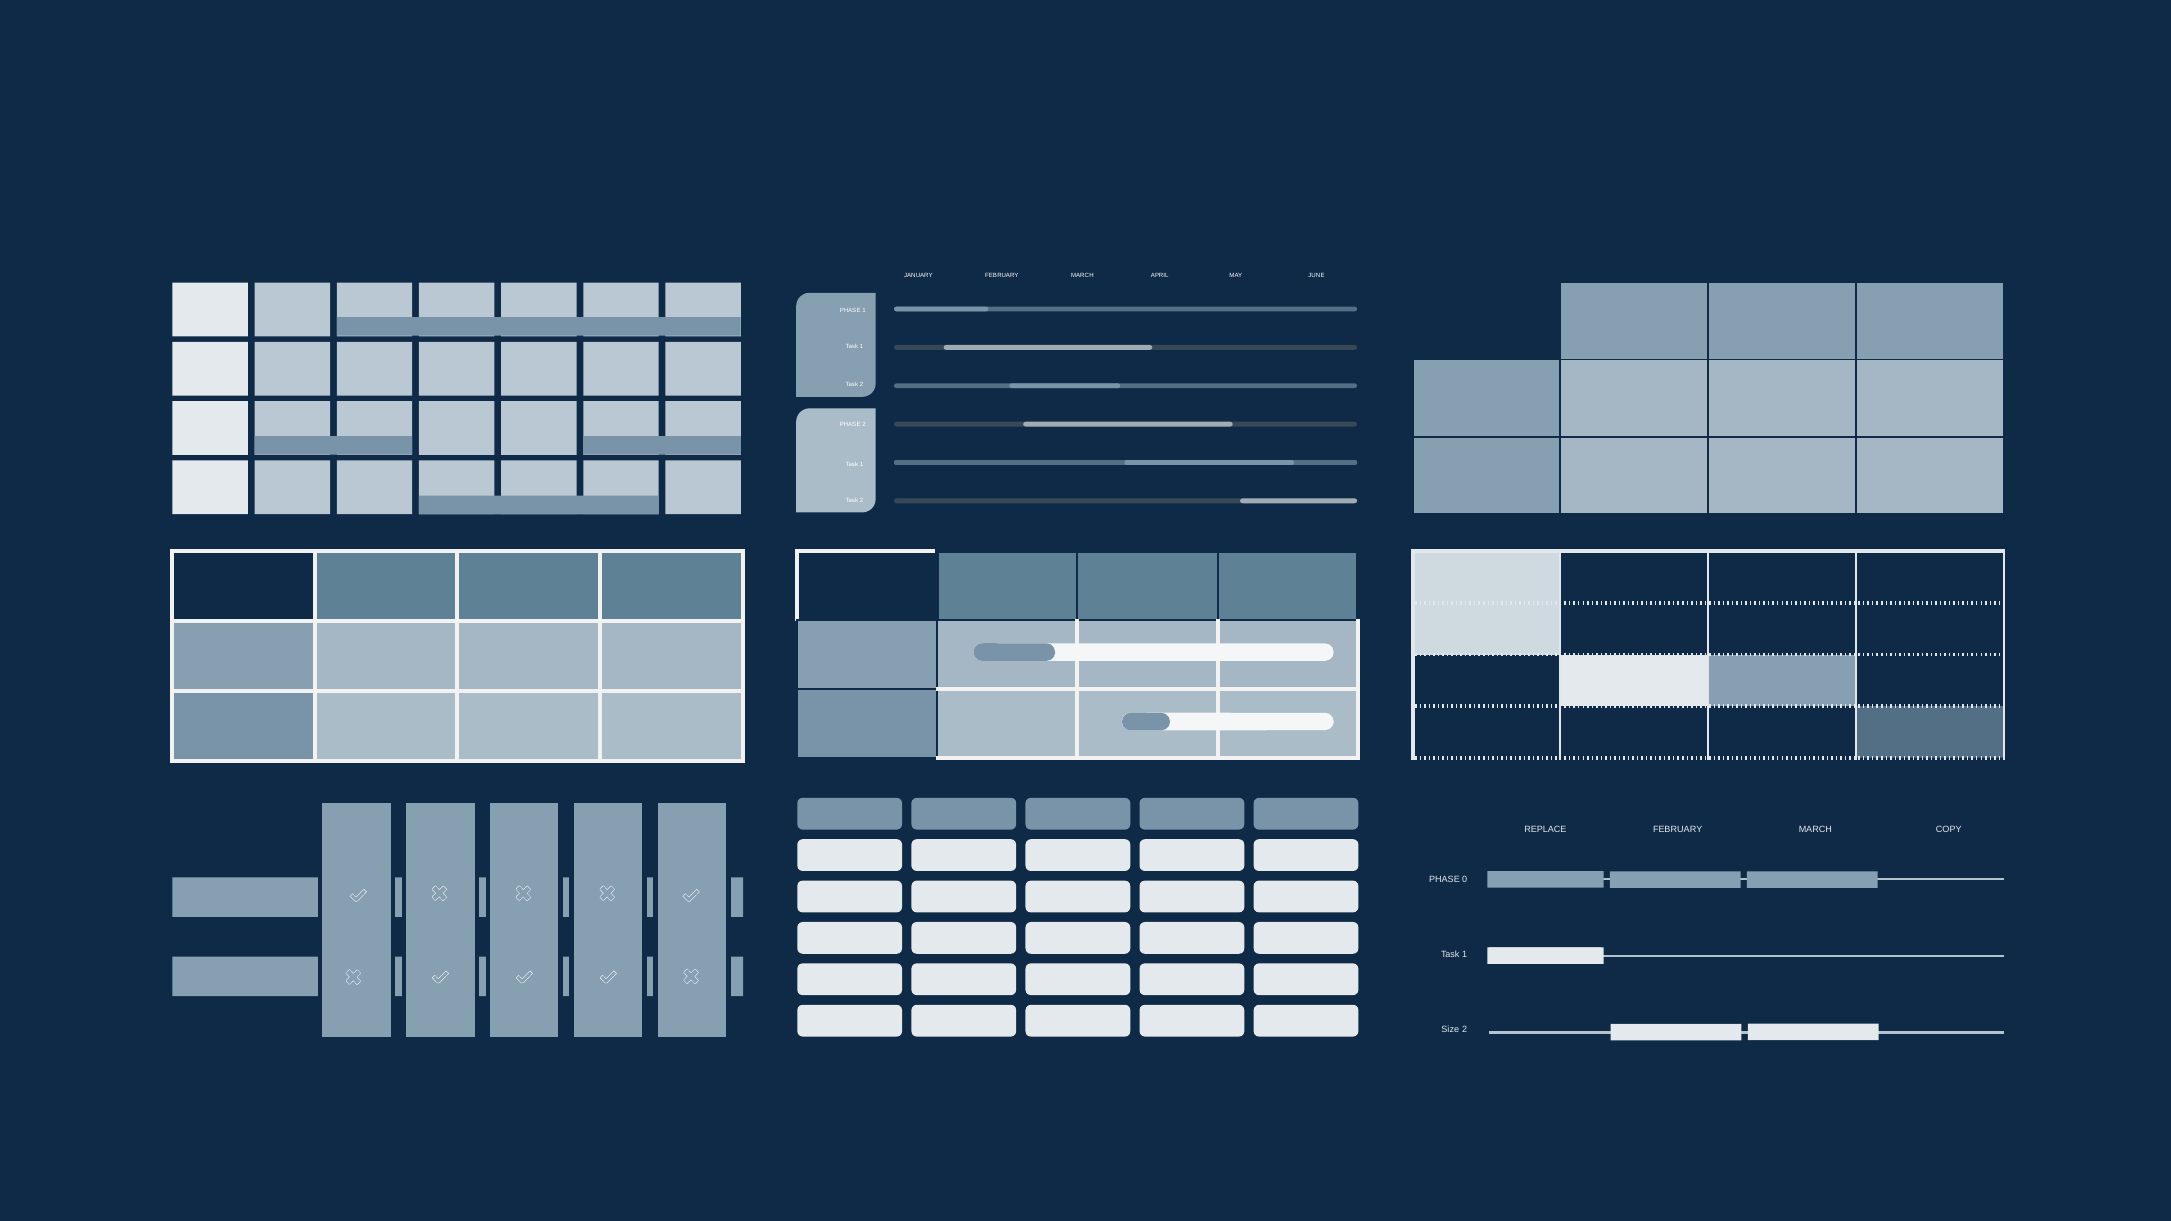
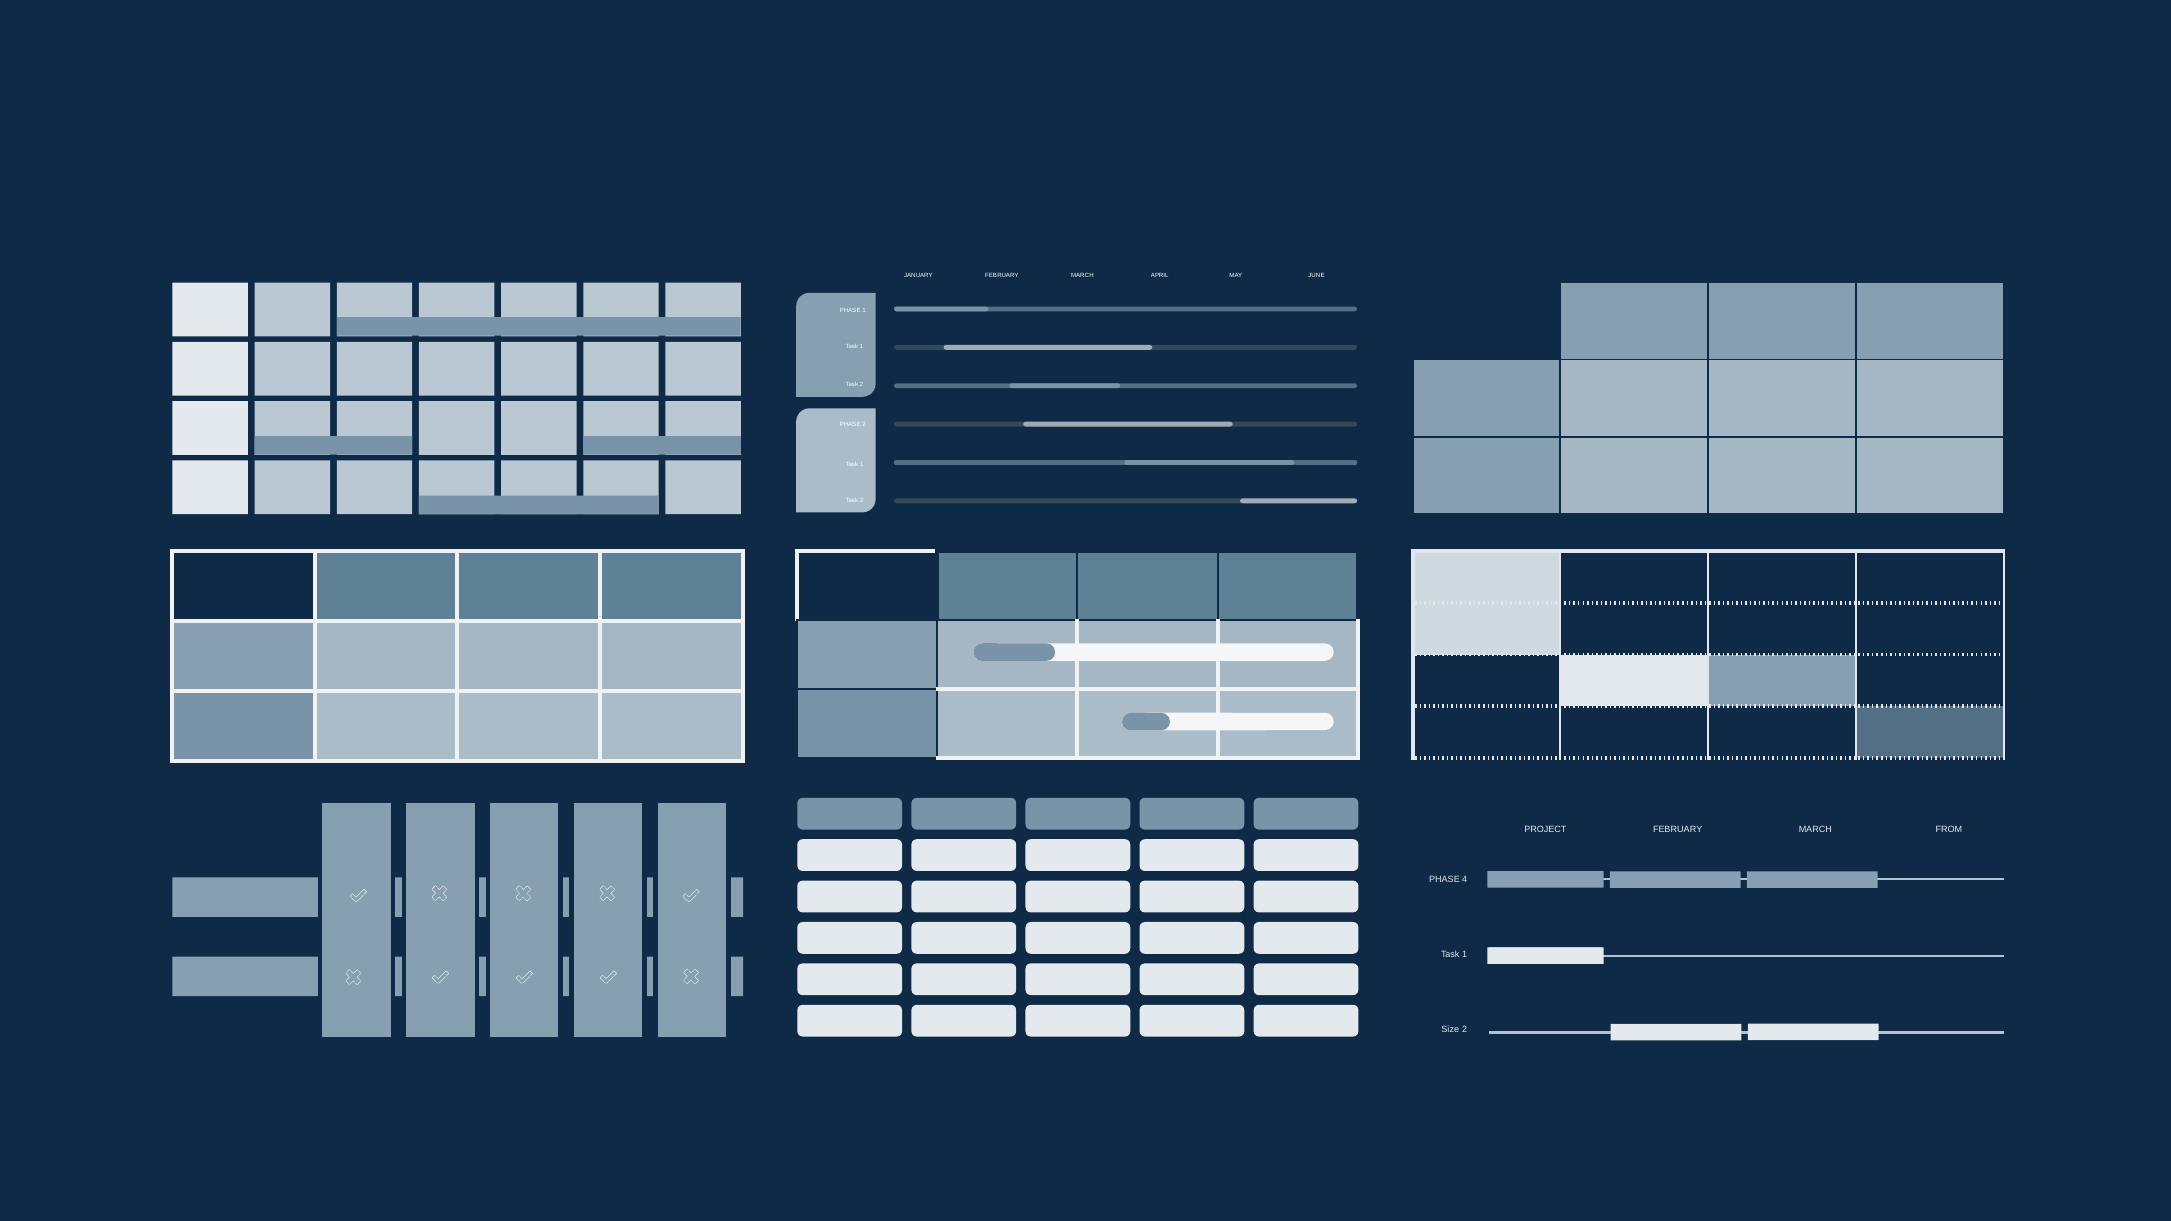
REPLACE: REPLACE -> PROJECT
COPY: COPY -> FROM
0: 0 -> 4
